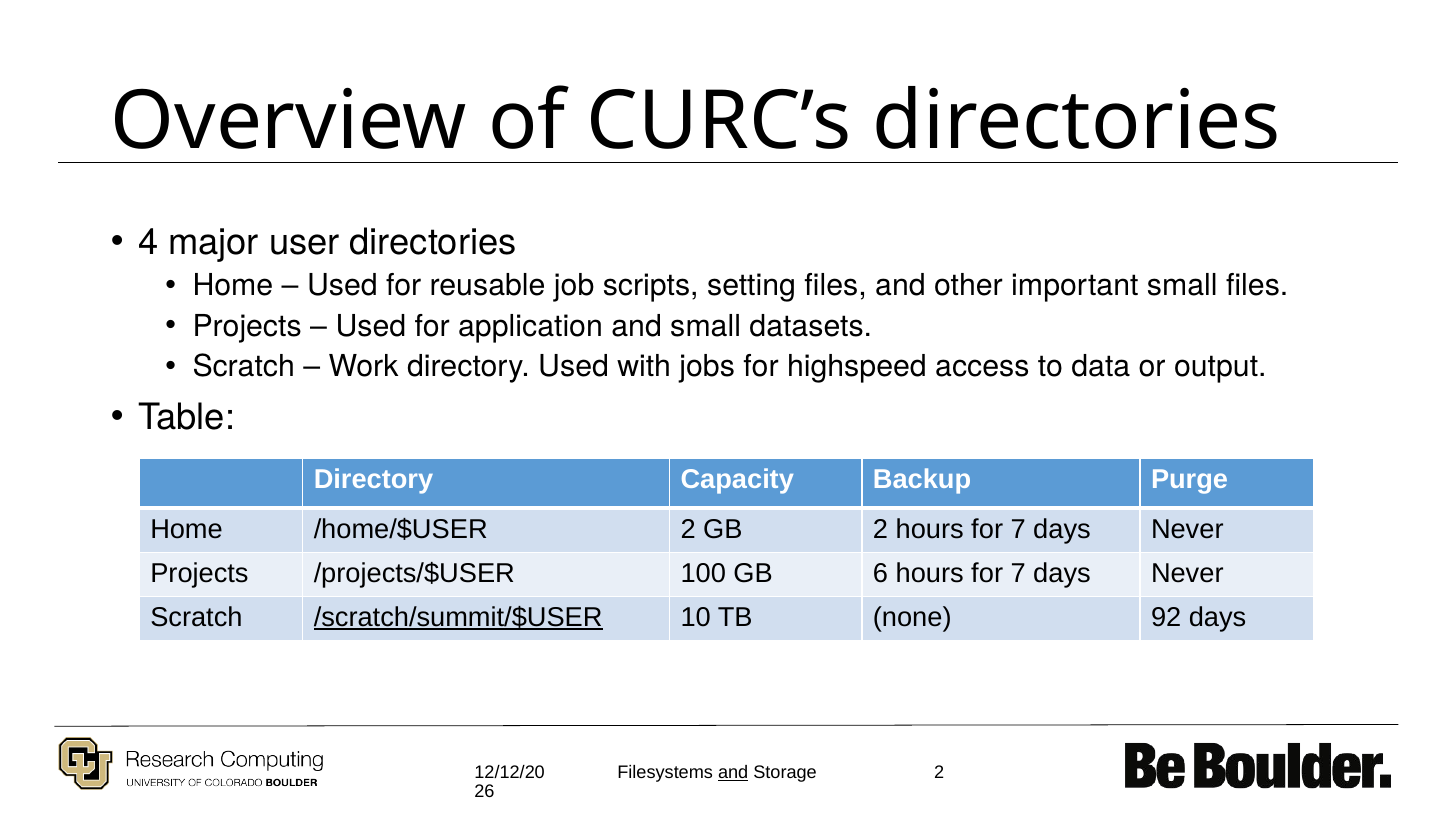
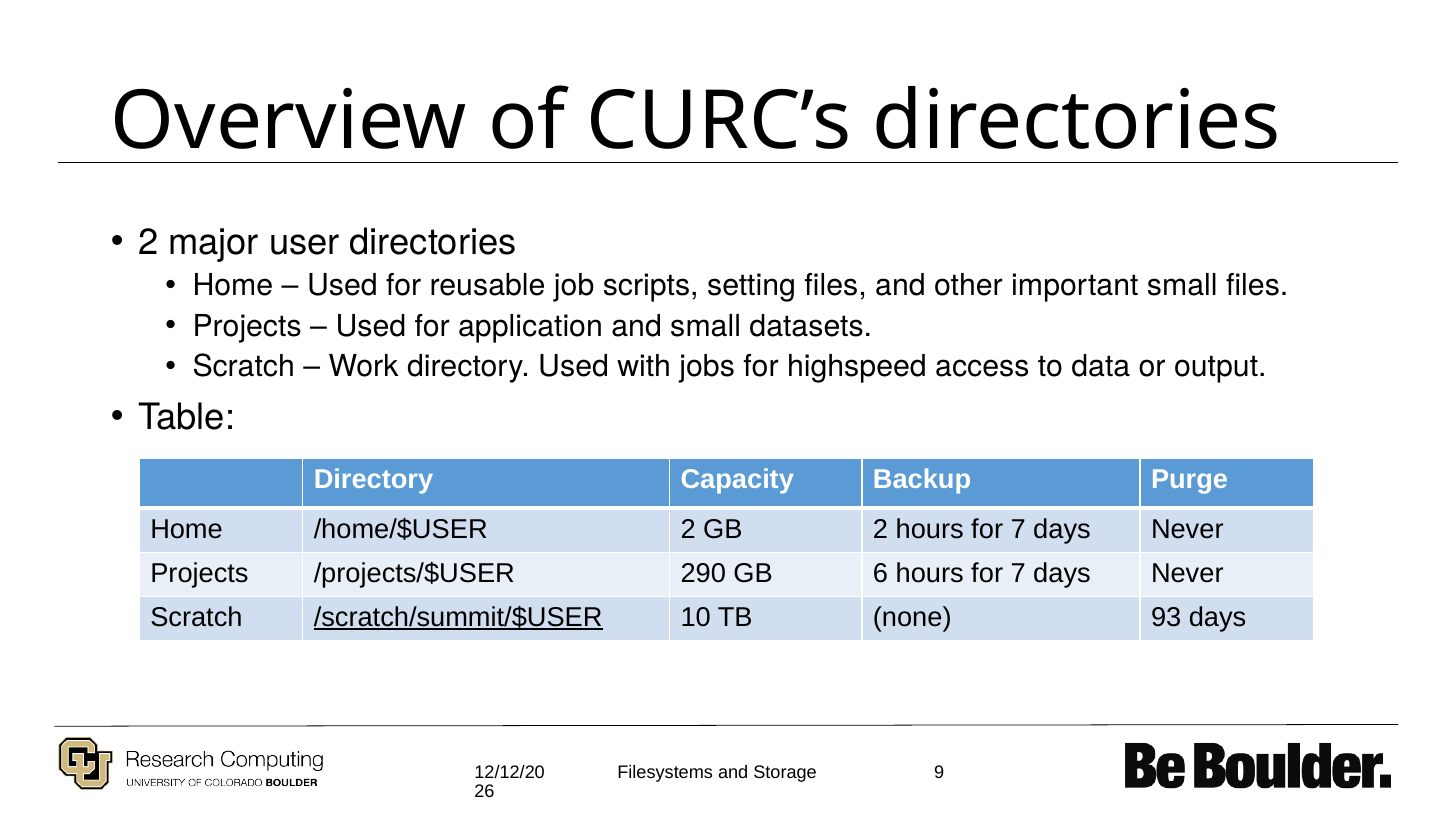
4 at (148, 242): 4 -> 2
100: 100 -> 290
92: 92 -> 93
and at (733, 773) underline: present -> none
Storage 2: 2 -> 9
